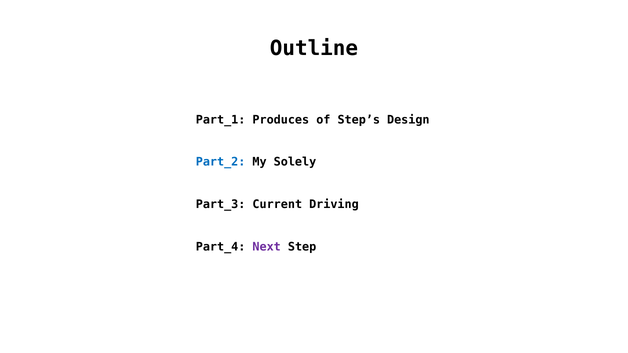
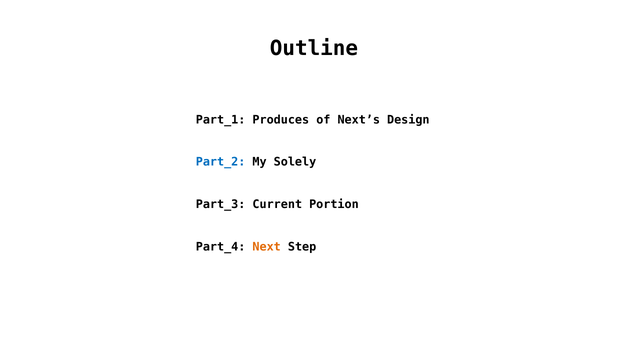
Step’s: Step’s -> Next’s
Driving: Driving -> Portion
Next colour: purple -> orange
